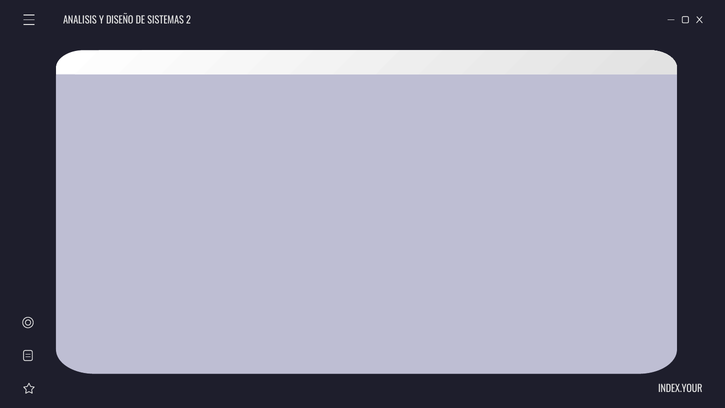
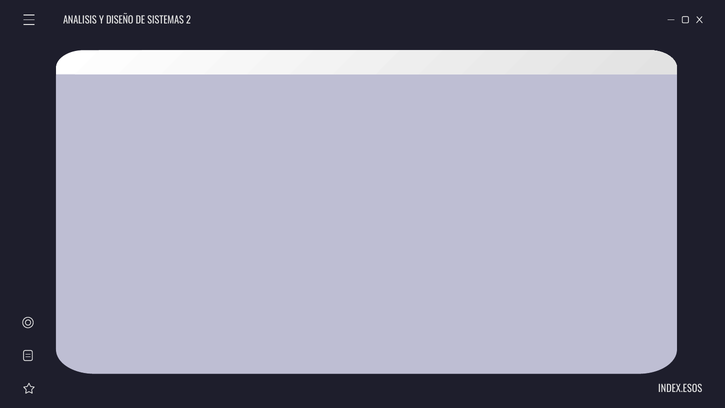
INDEX.YOUR: INDEX.YOUR -> INDEX.ESOS
